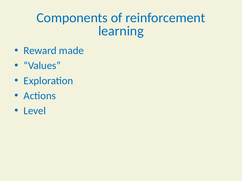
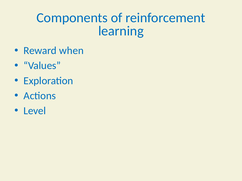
made: made -> when
